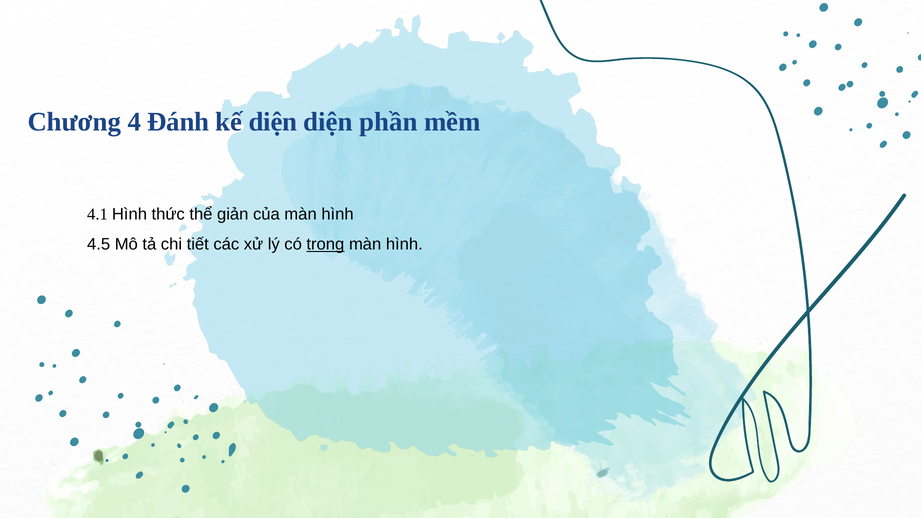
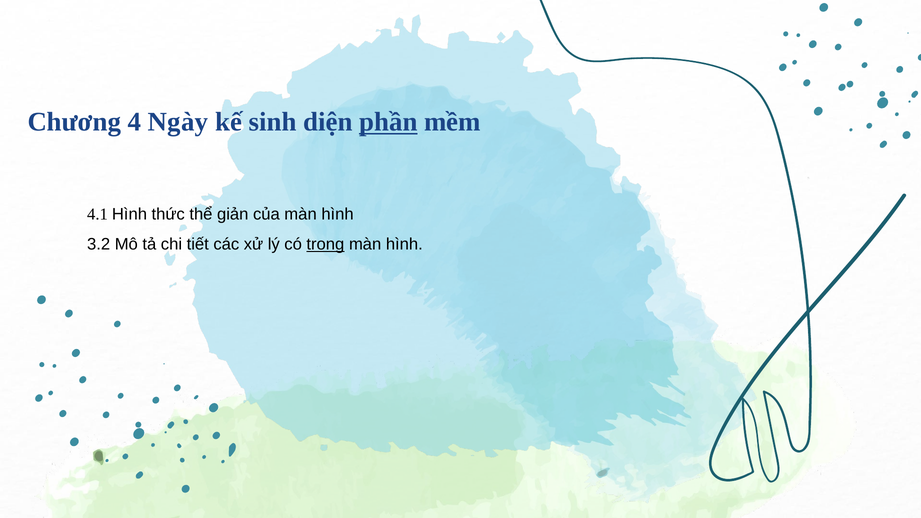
Đánh: Đánh -> Ngày
kế diện: diện -> sinh
phần underline: none -> present
4.5: 4.5 -> 3.2
